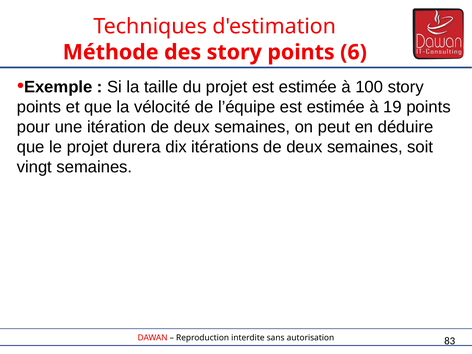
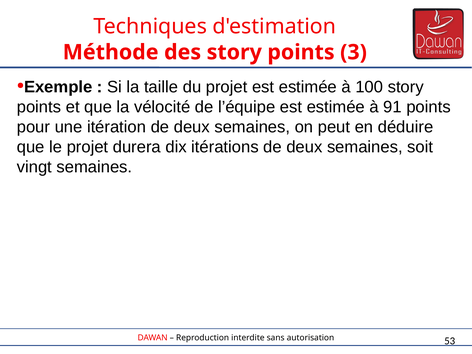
6: 6 -> 3
19: 19 -> 91
83: 83 -> 53
